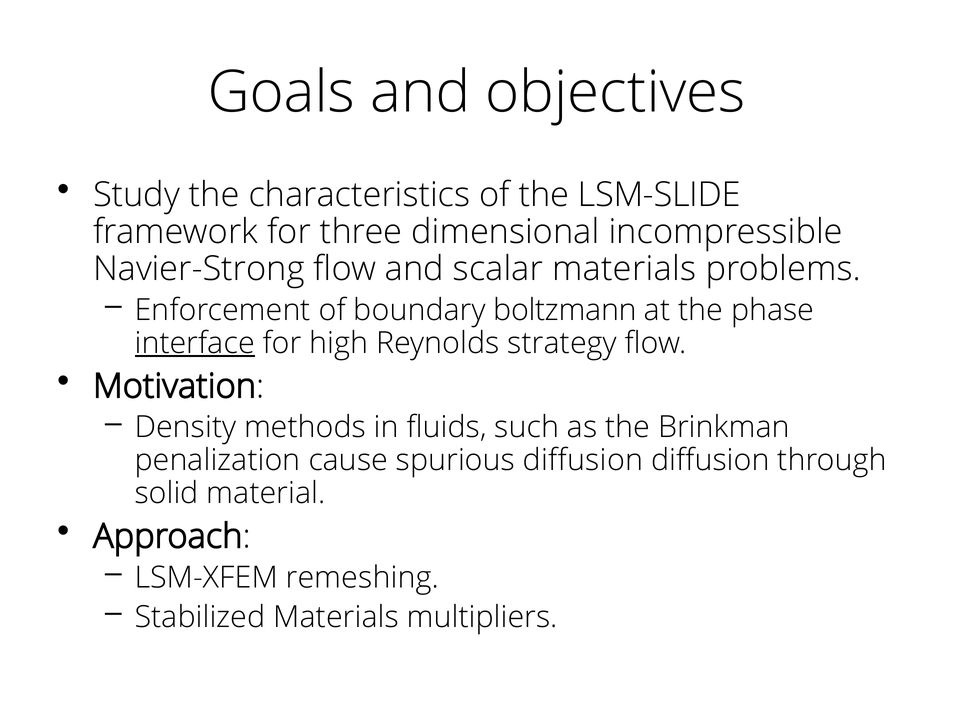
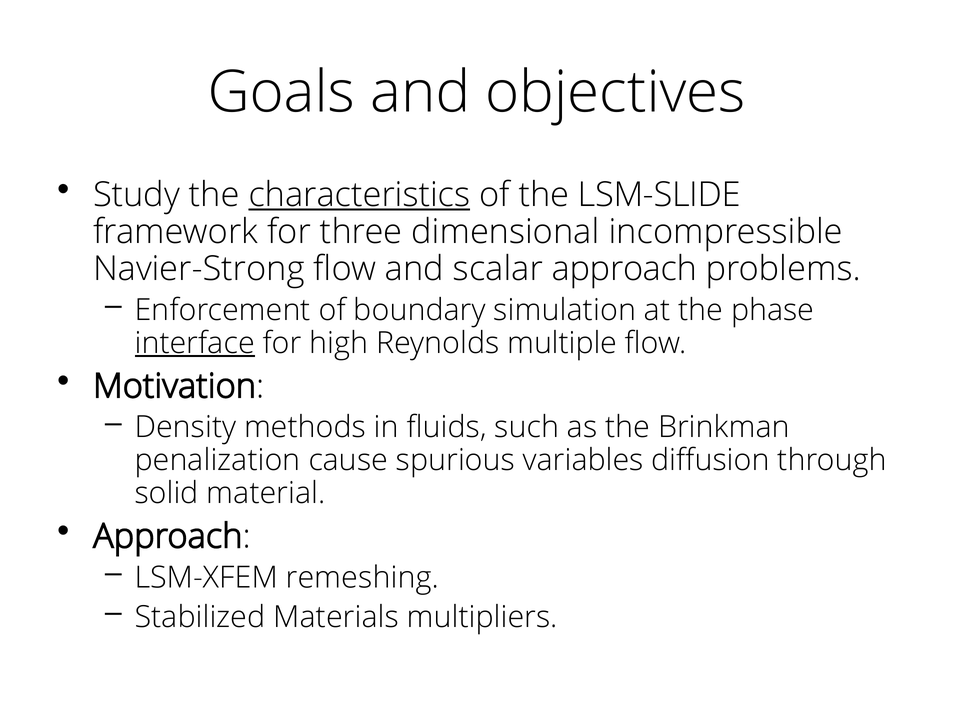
characteristics underline: none -> present
scalar materials: materials -> approach
boltzmann: boltzmann -> simulation
strategy: strategy -> multiple
spurious diffusion: diffusion -> variables
